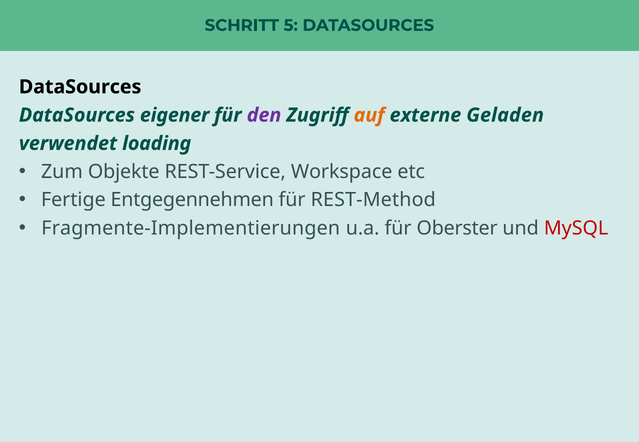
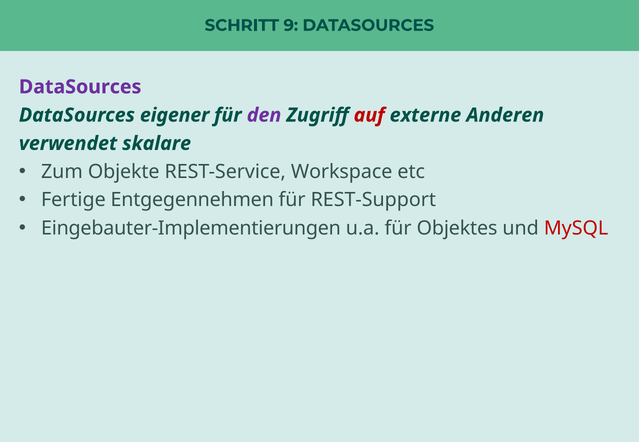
5: 5 -> 9
DataSources at (80, 87) colour: black -> purple
auf colour: orange -> red
Geladen: Geladen -> Anderen
loading: loading -> skalare
REST-Method: REST-Method -> REST-Support
Fragmente-Implementierungen: Fragmente-Implementierungen -> Eingebauter-Implementierungen
Oberster: Oberster -> Objektes
